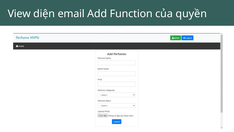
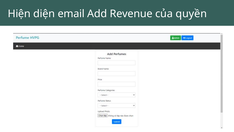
View: View -> Hiện
Function: Function -> Revenue
